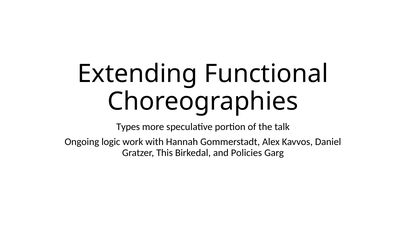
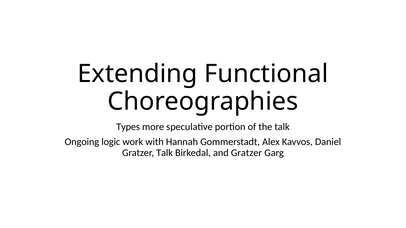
Gratzer This: This -> Talk
and Policies: Policies -> Gratzer
